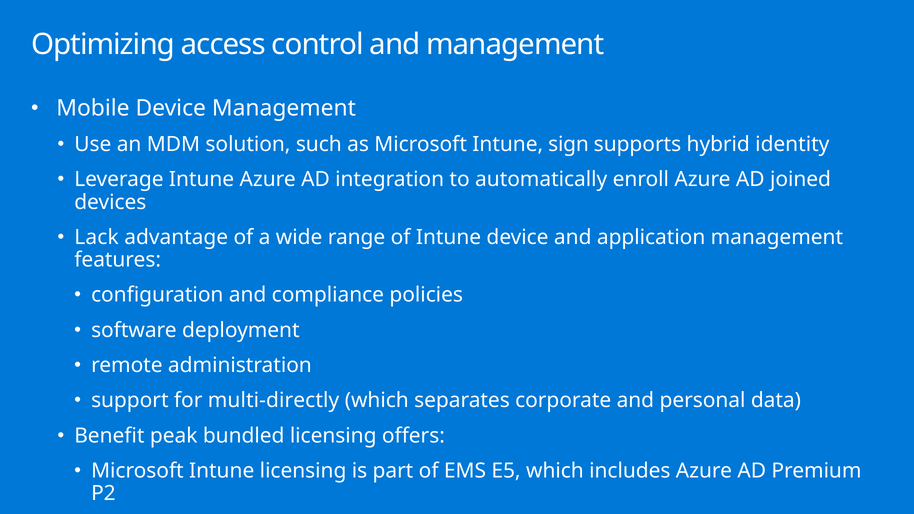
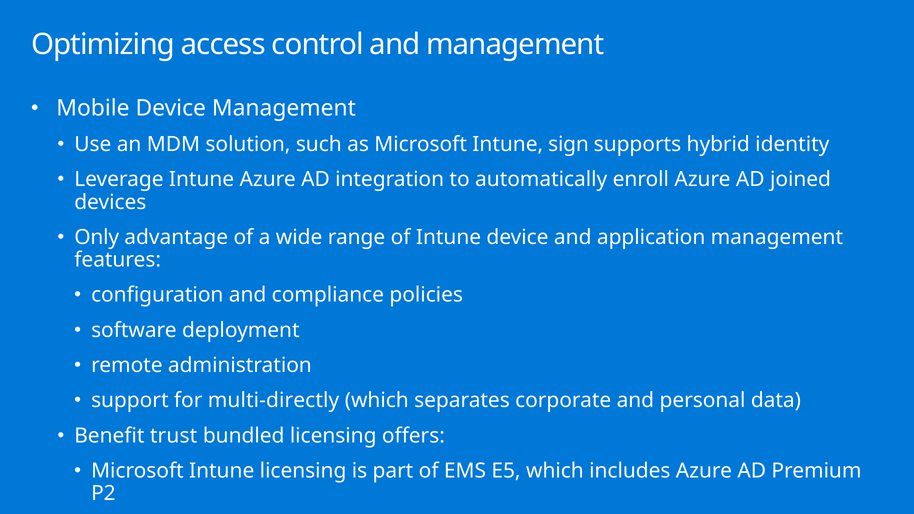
Lack: Lack -> Only
peak: peak -> trust
